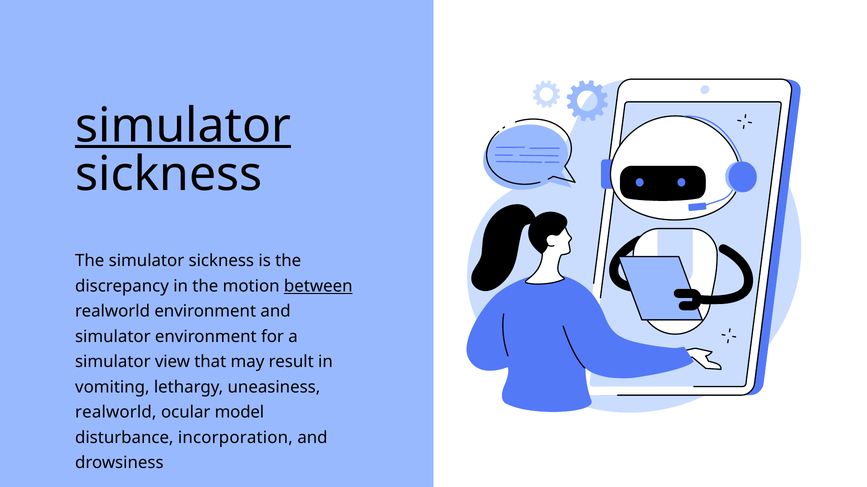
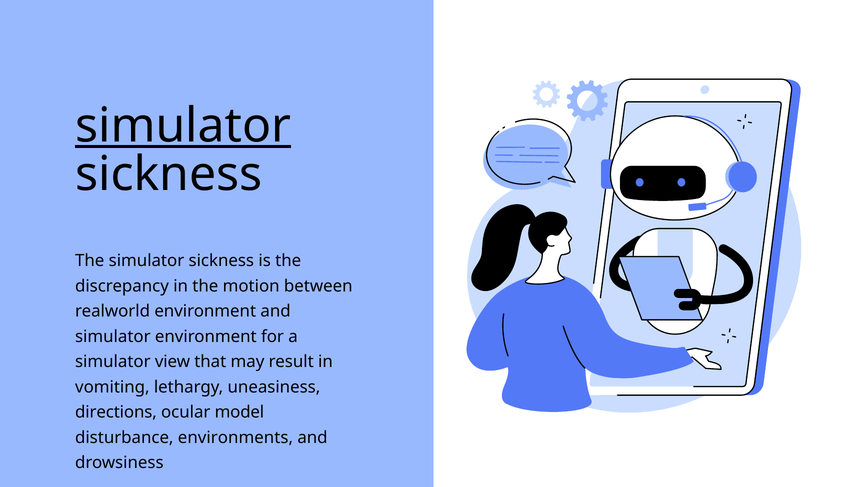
between underline: present -> none
realworld at (116, 413): realworld -> directions
incorporation: incorporation -> environments
